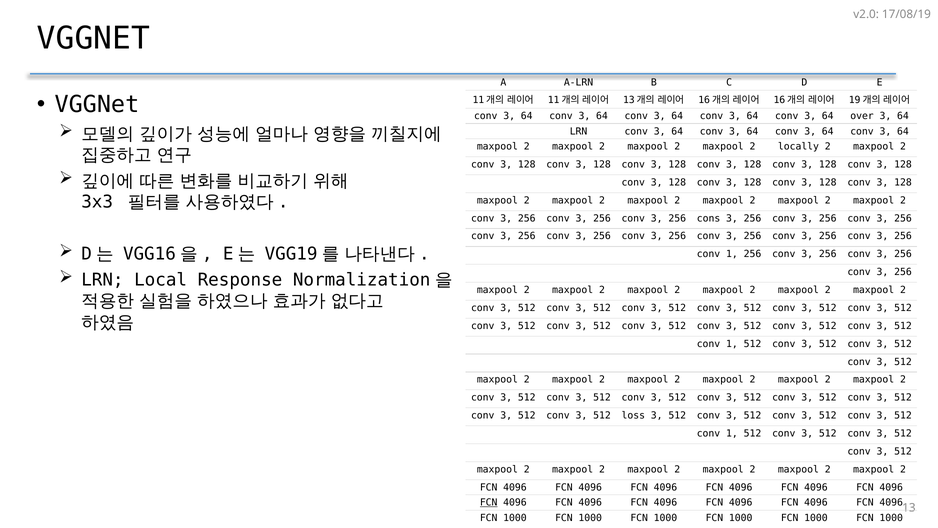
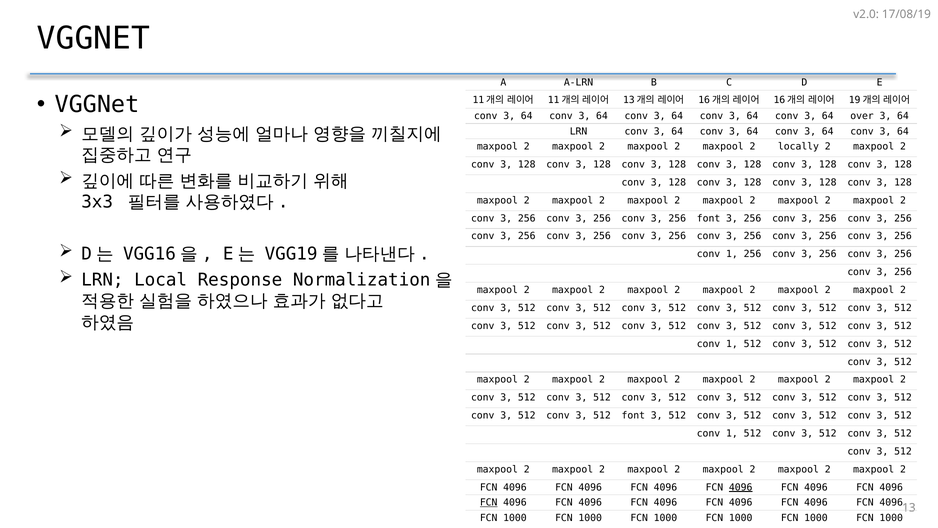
256 cons: cons -> font
512 loss: loss -> font
4096 at (741, 487) underline: none -> present
